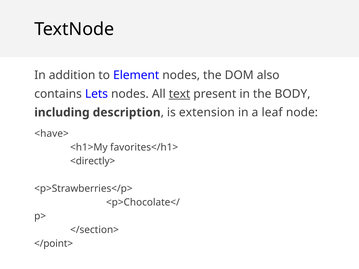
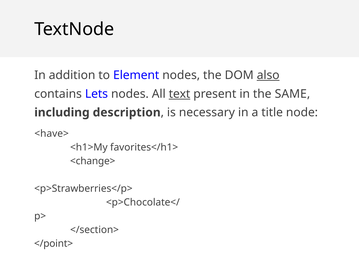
also underline: none -> present
BODY: BODY -> SAME
extension: extension -> necessary
leaf: leaf -> title
<directly>: <directly> -> <change>
